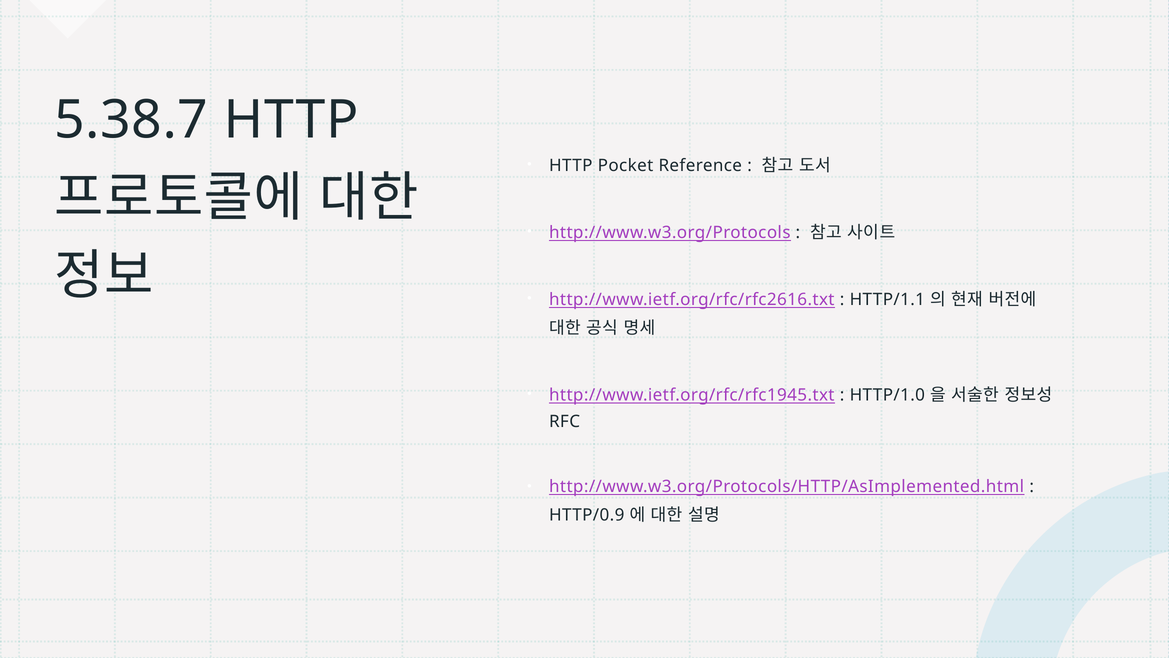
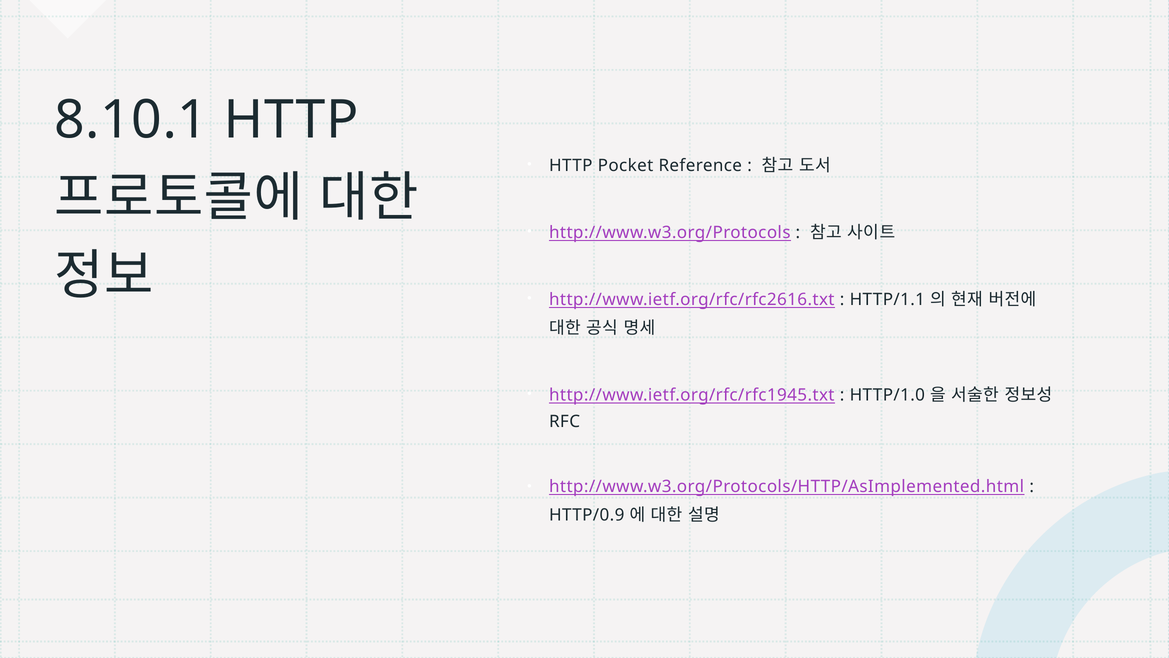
5.38.7: 5.38.7 -> 8.10.1
